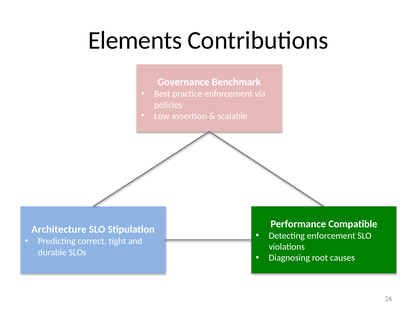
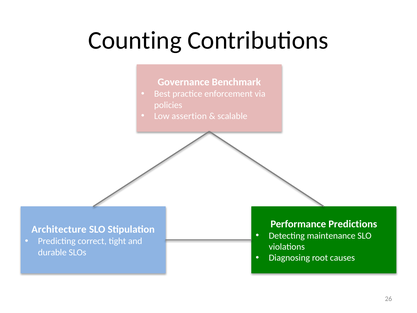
Elements: Elements -> Counting
Compatible: Compatible -> Predictions
Detecting enforcement: enforcement -> maintenance
